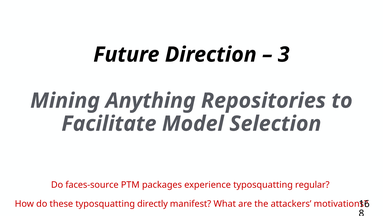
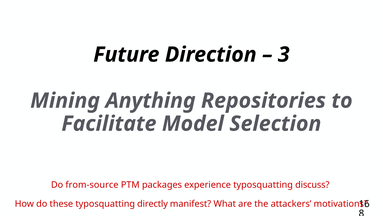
faces-source: faces-source -> from-source
regular: regular -> discuss
